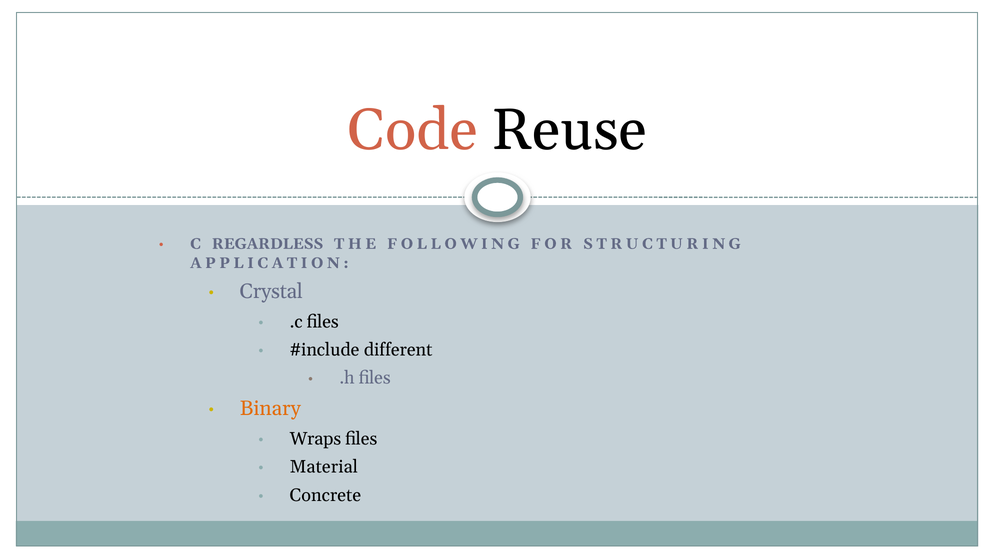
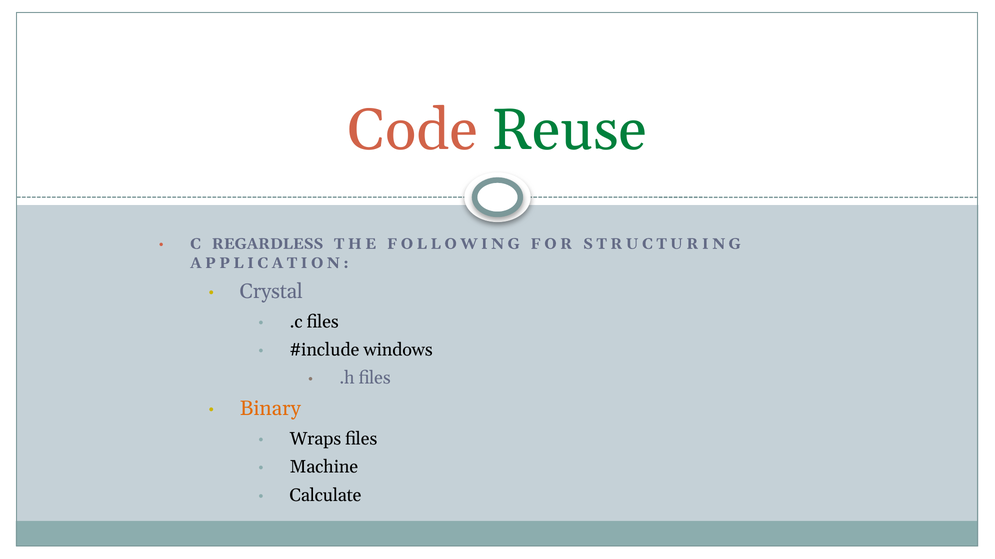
Reuse colour: black -> green
different: different -> windows
Material: Material -> Machine
Concrete: Concrete -> Calculate
